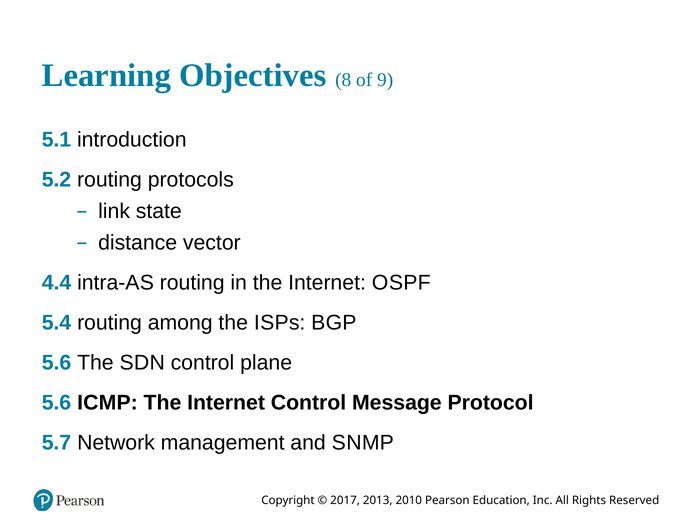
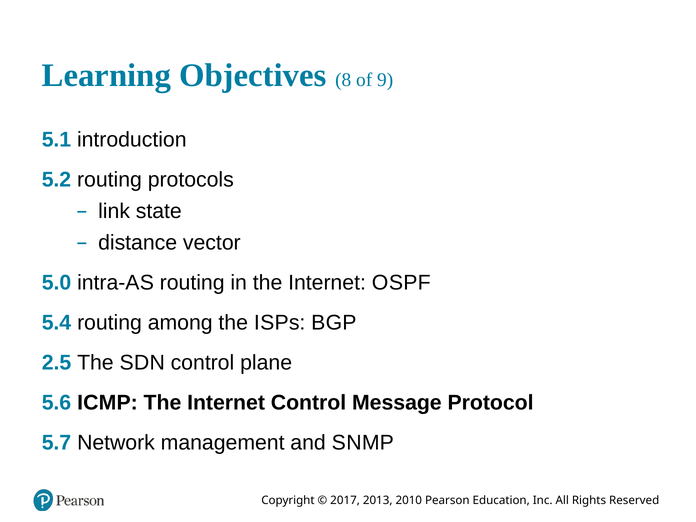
4.4: 4.4 -> 5.0
5.6 at (56, 363): 5.6 -> 2.5
